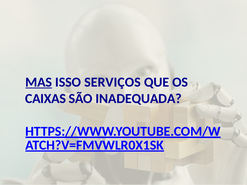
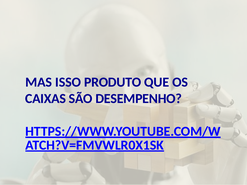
MAS underline: present -> none
SERVIÇOS: SERVIÇOS -> PRODUTO
INADEQUADA: INADEQUADA -> DESEMPENHO
